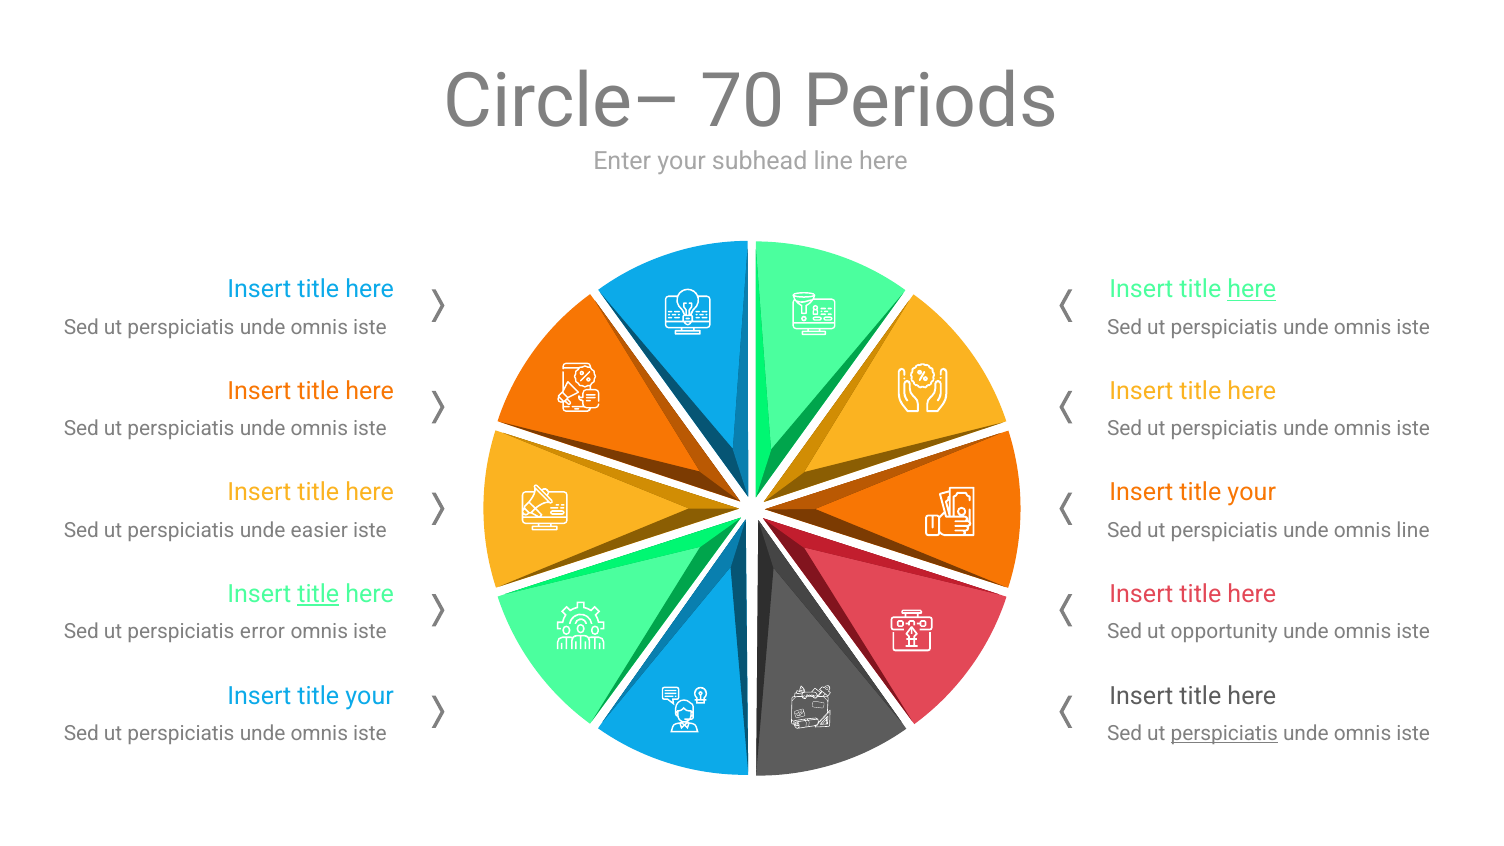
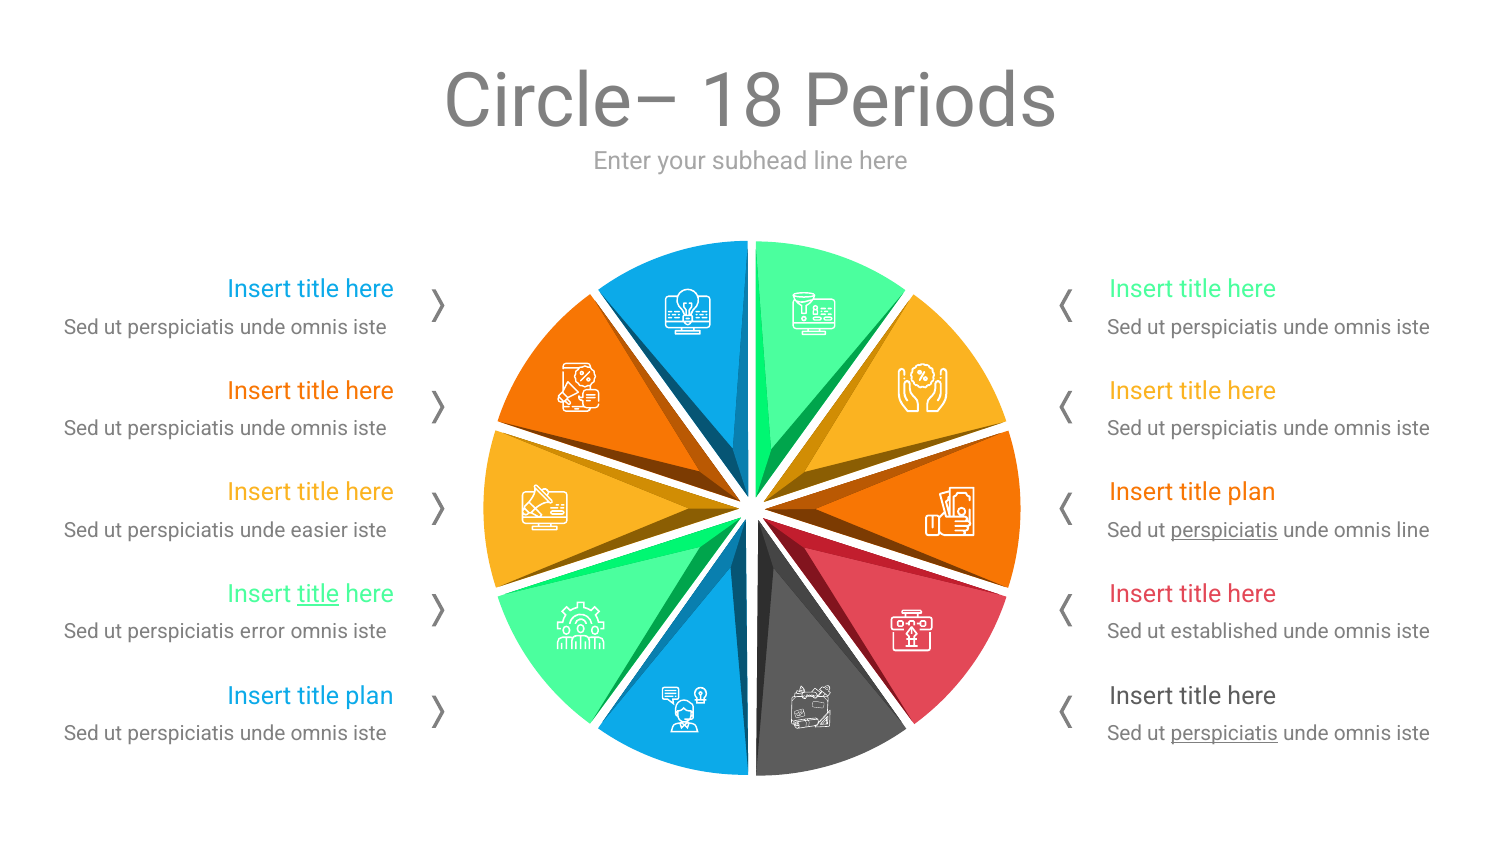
70: 70 -> 18
here at (1252, 290) underline: present -> none
your at (1252, 493): your -> plan
perspiciatis at (1224, 530) underline: none -> present
opportunity: opportunity -> established
your at (370, 696): your -> plan
